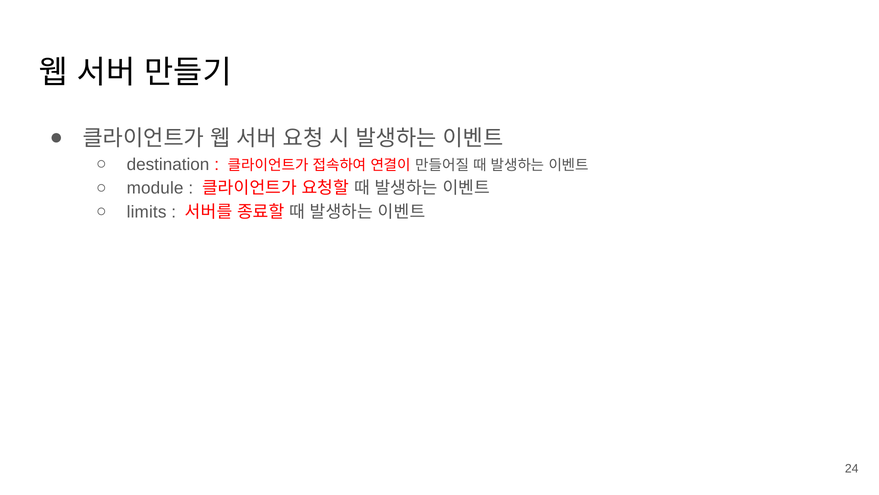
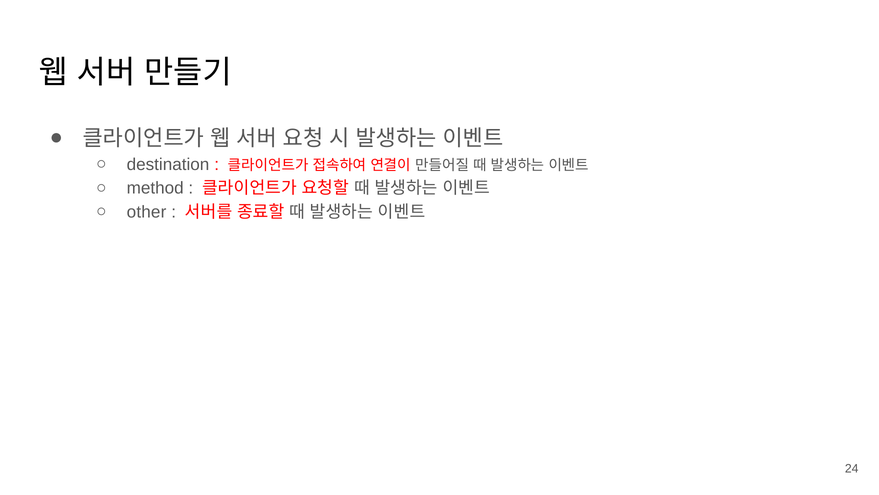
module: module -> method
limits: limits -> other
